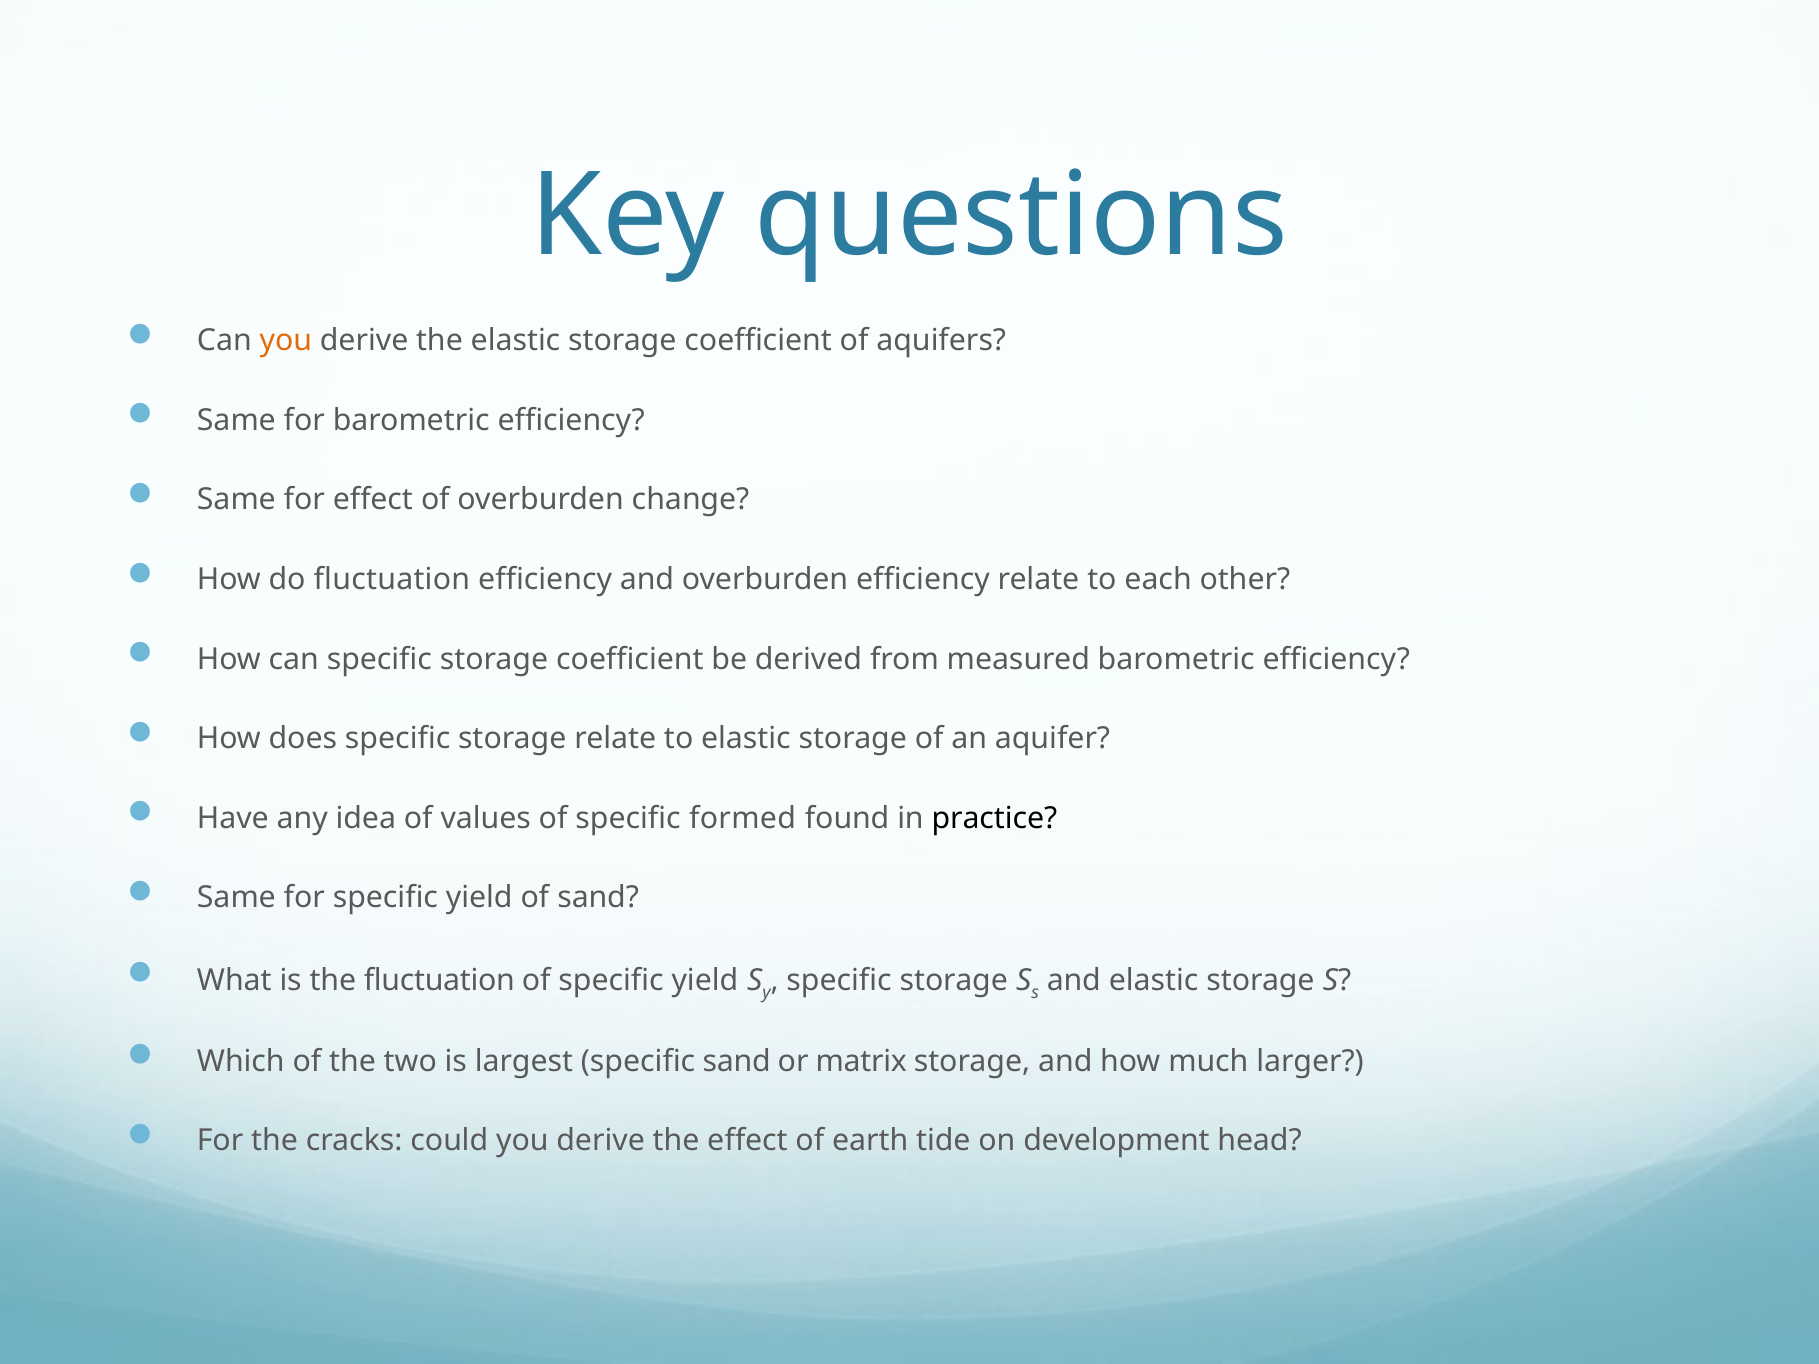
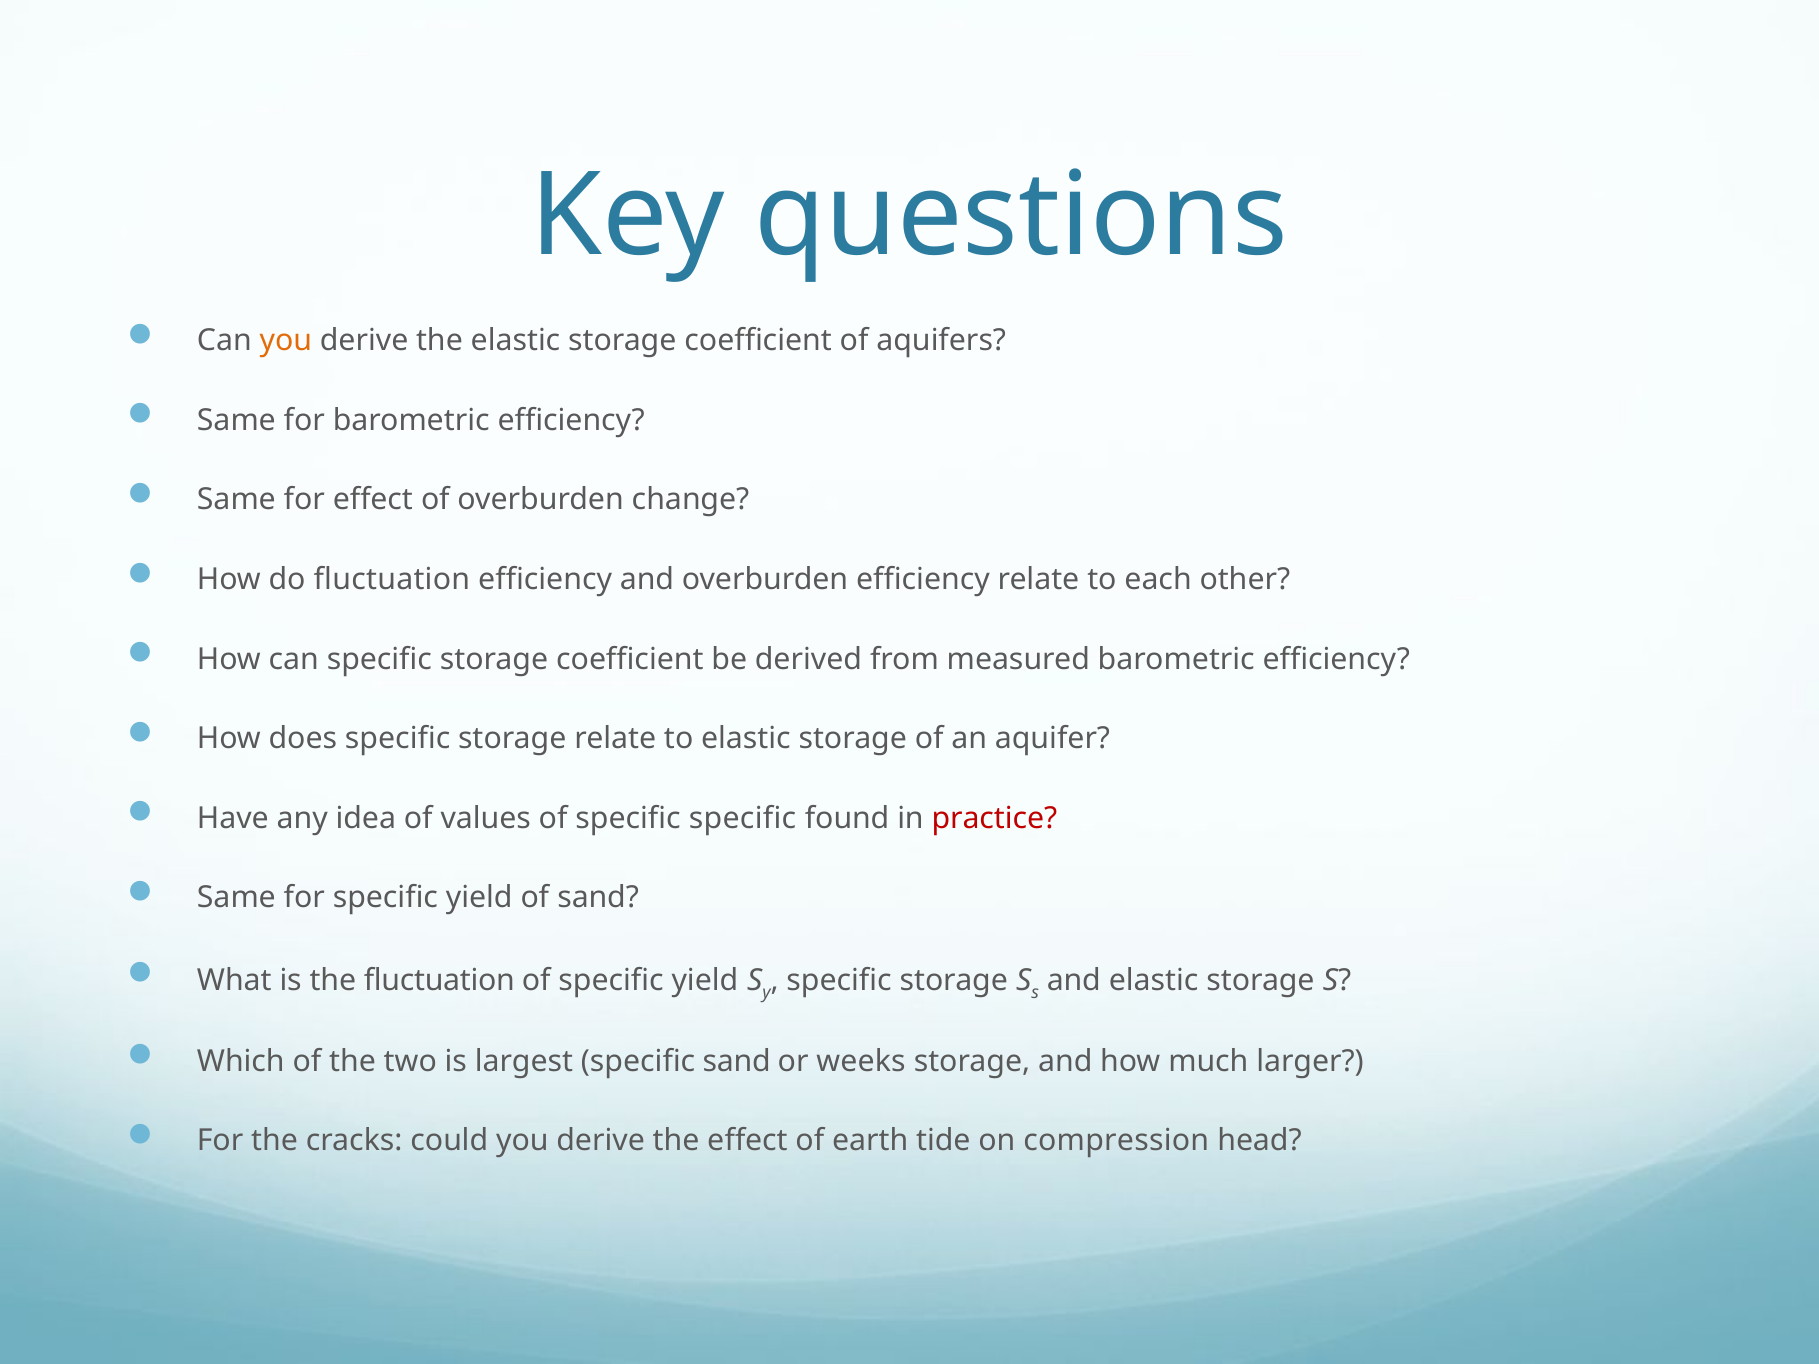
specific formed: formed -> specific
practice colour: black -> red
matrix: matrix -> weeks
development: development -> compression
